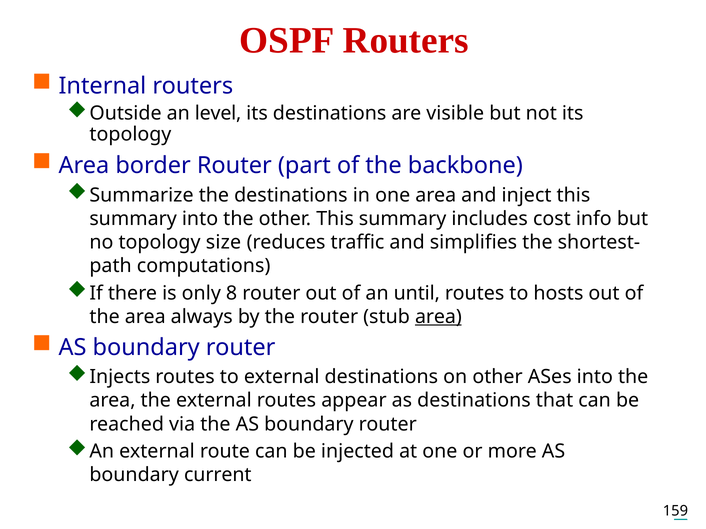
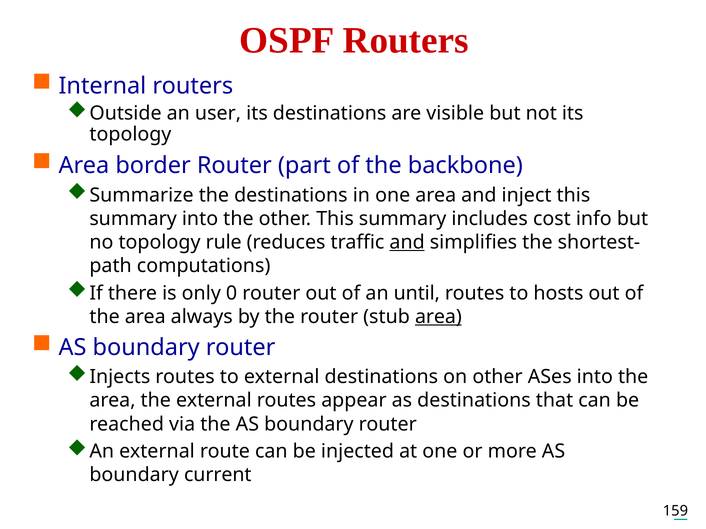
level: level -> user
size: size -> rule
and at (407, 242) underline: none -> present
8: 8 -> 0
